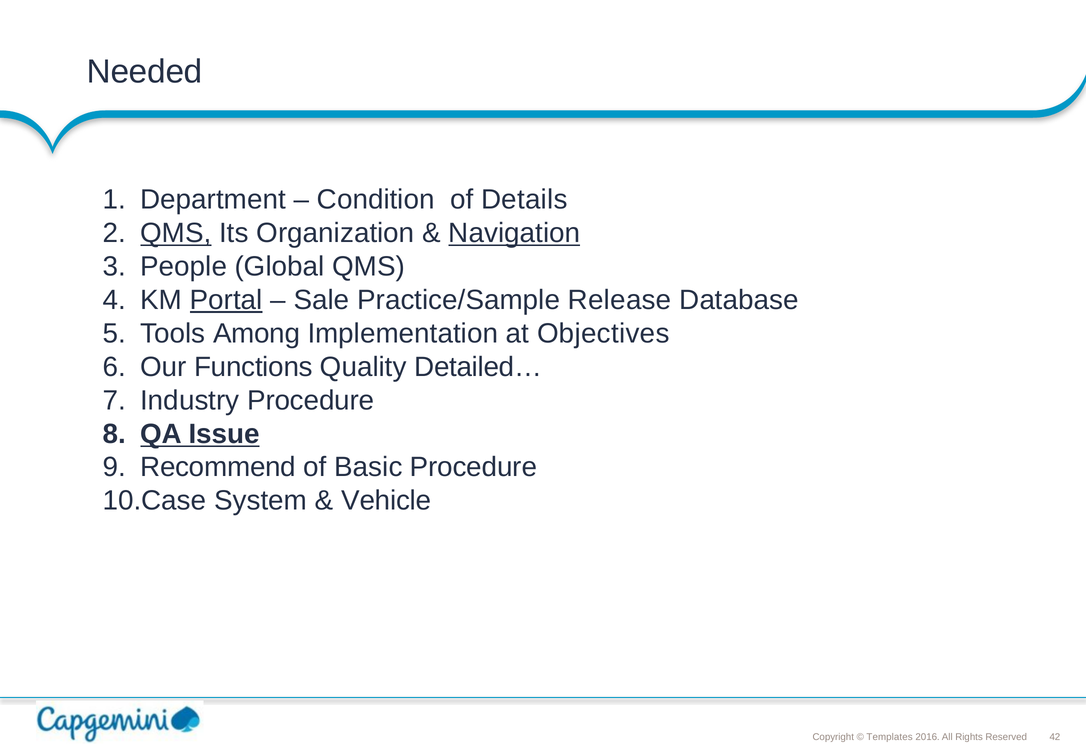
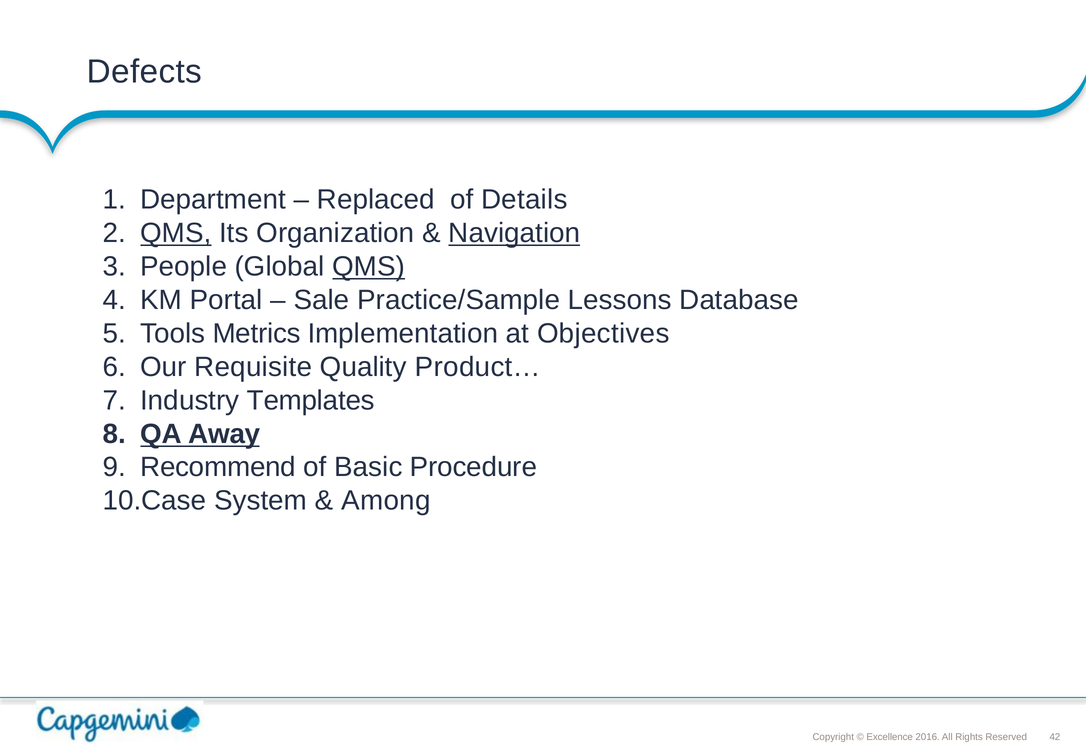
Needed: Needed -> Defects
Condition: Condition -> Replaced
QMS at (369, 267) underline: none -> present
Portal underline: present -> none
Release: Release -> Lessons
Among: Among -> Metrics
Functions: Functions -> Requisite
Detailed…: Detailed… -> Product…
Industry Procedure: Procedure -> Templates
Issue: Issue -> Away
Vehicle: Vehicle -> Among
Templates: Templates -> Excellence
